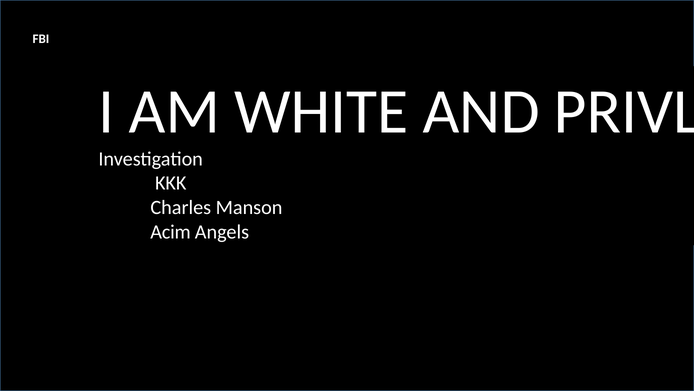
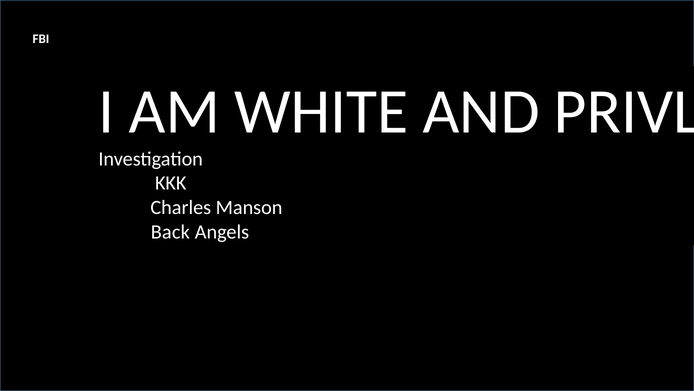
Acim: Acim -> Back
